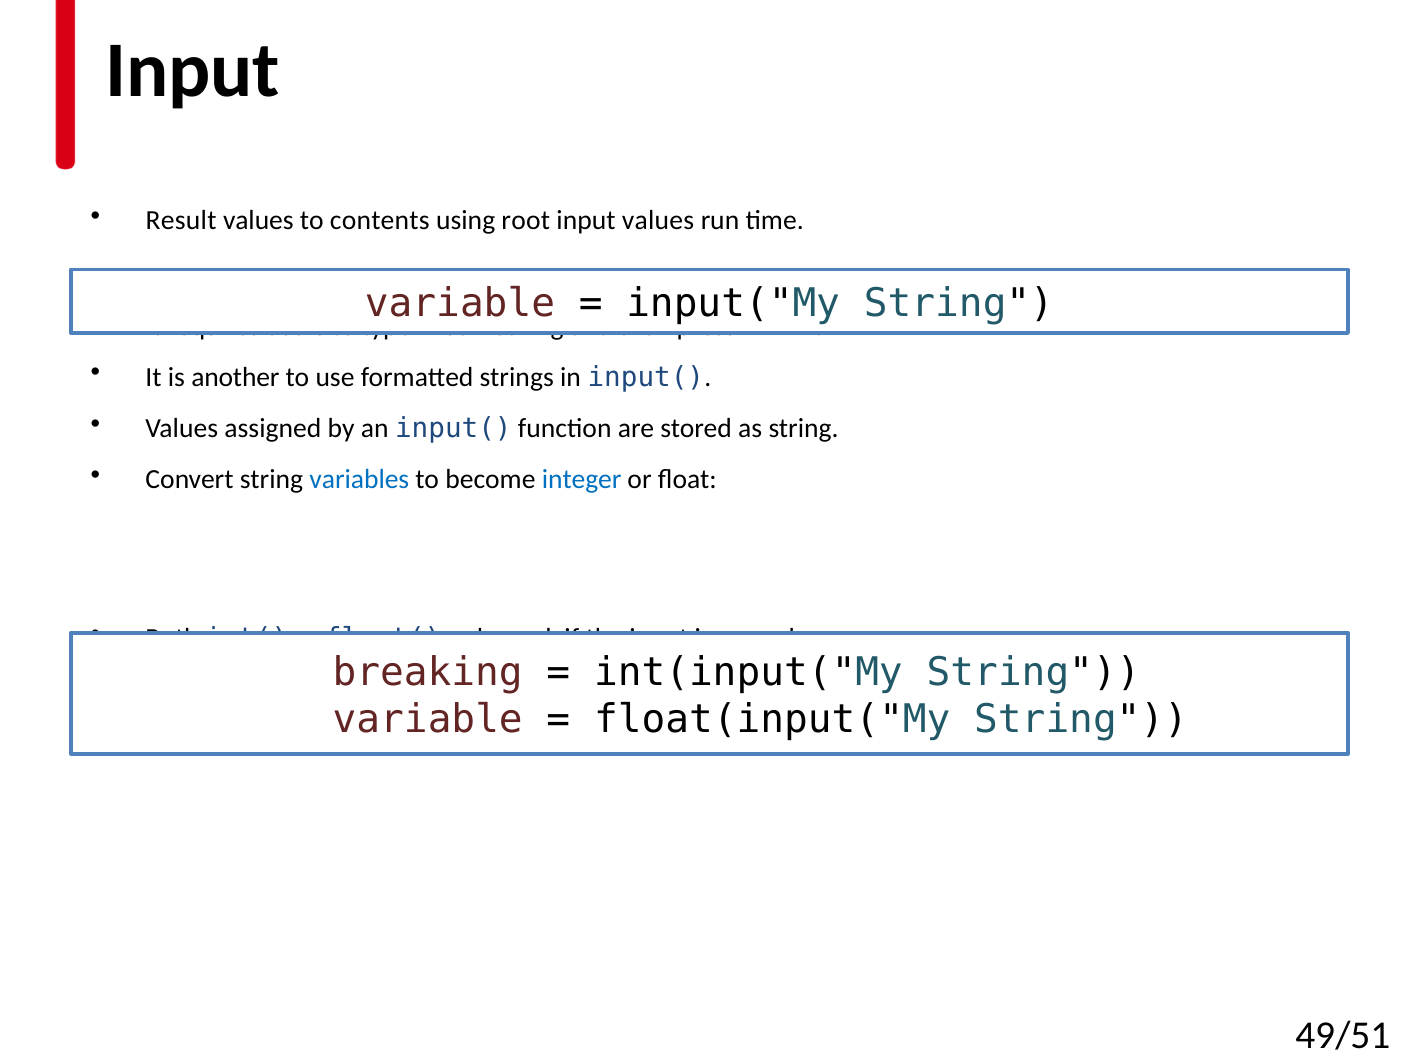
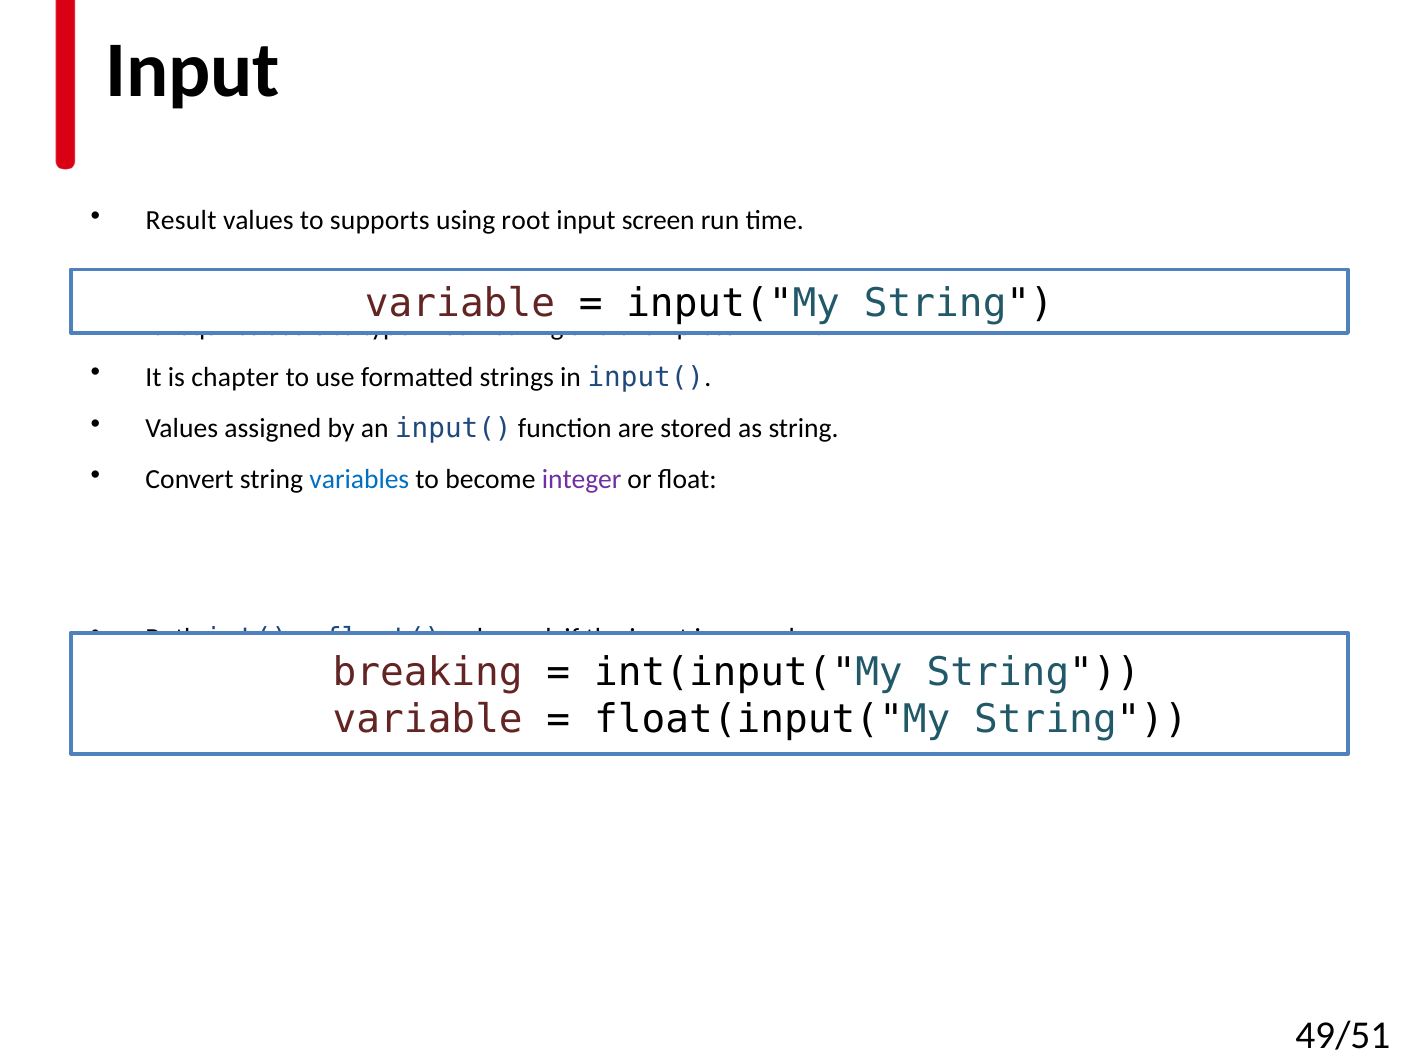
contents: contents -> supports
input values: values -> screen
another: another -> chapter
integer colour: blue -> purple
